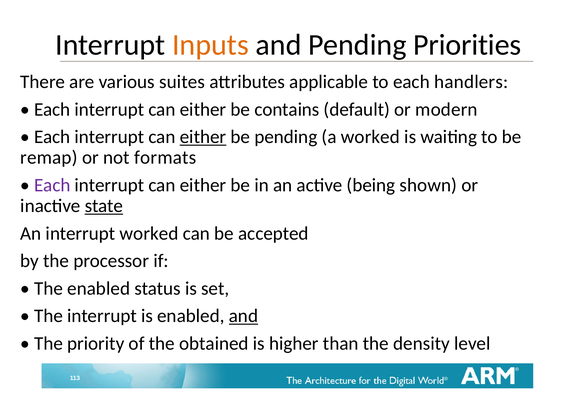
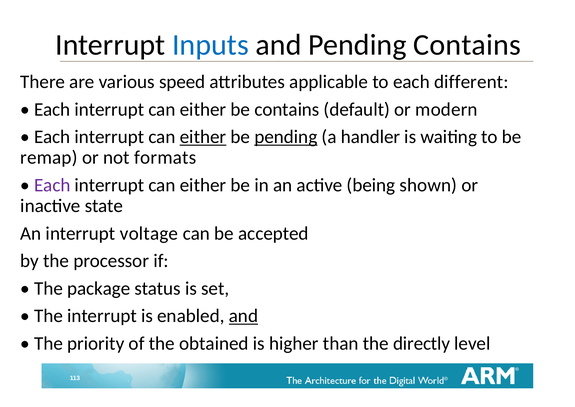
Inputs colour: orange -> blue
Pending Priorities: Priorities -> Contains
suites: suites -> speed
handlers: handlers -> different
pending at (286, 137) underline: none -> present
a worked: worked -> handler
state underline: present -> none
interrupt worked: worked -> voltage
The enabled: enabled -> package
density: density -> directly
